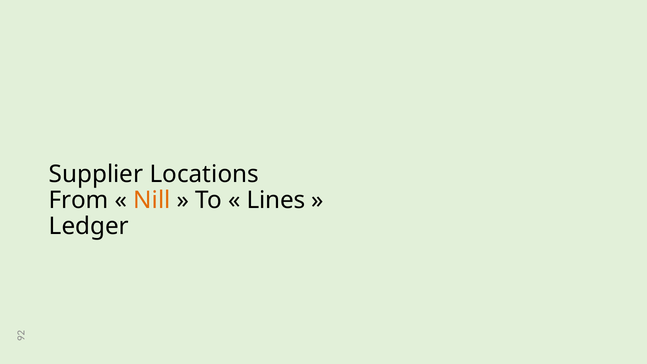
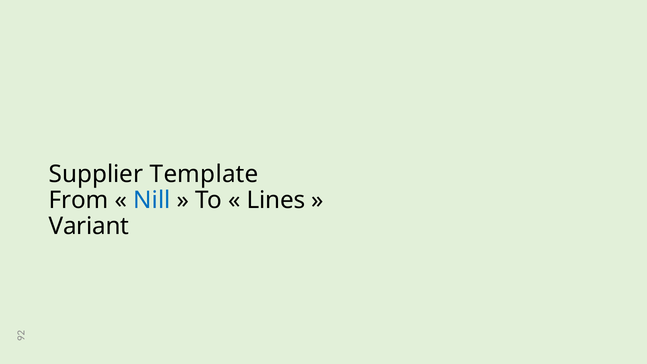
Locations: Locations -> Template
Nill colour: orange -> blue
Ledger: Ledger -> Variant
